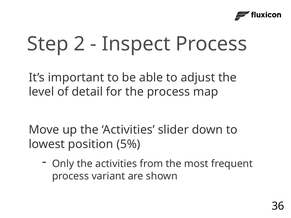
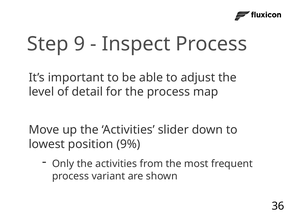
2: 2 -> 9
5%: 5% -> 9%
